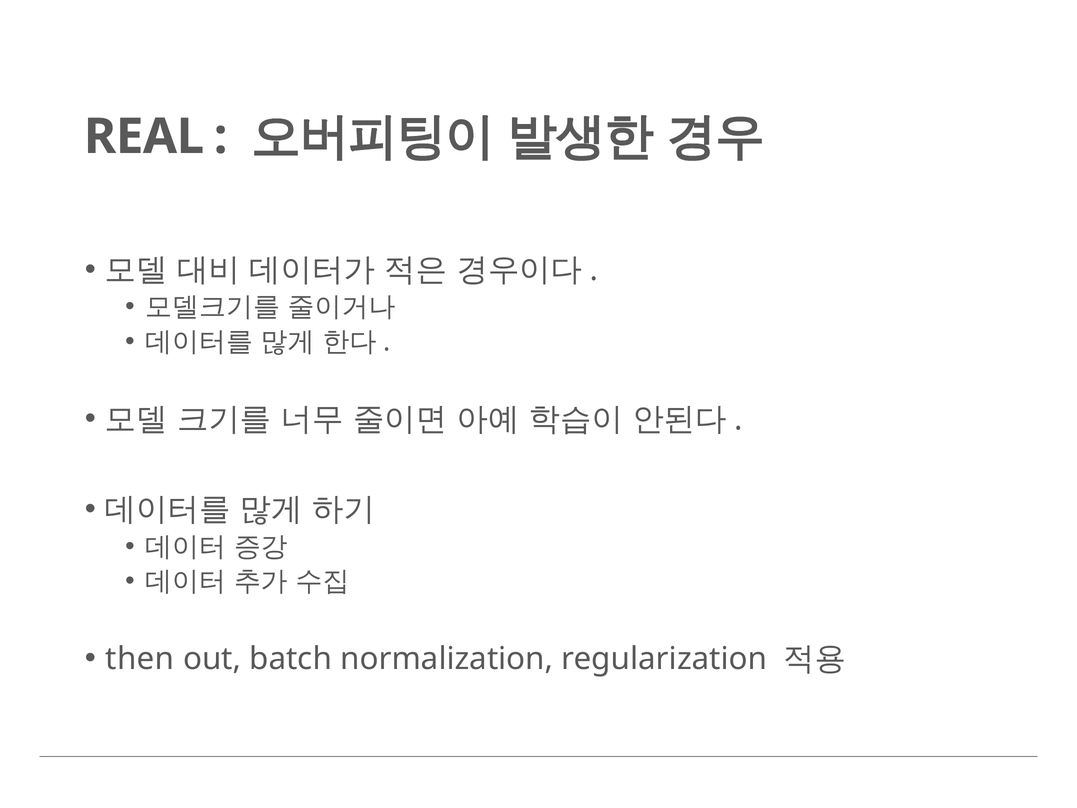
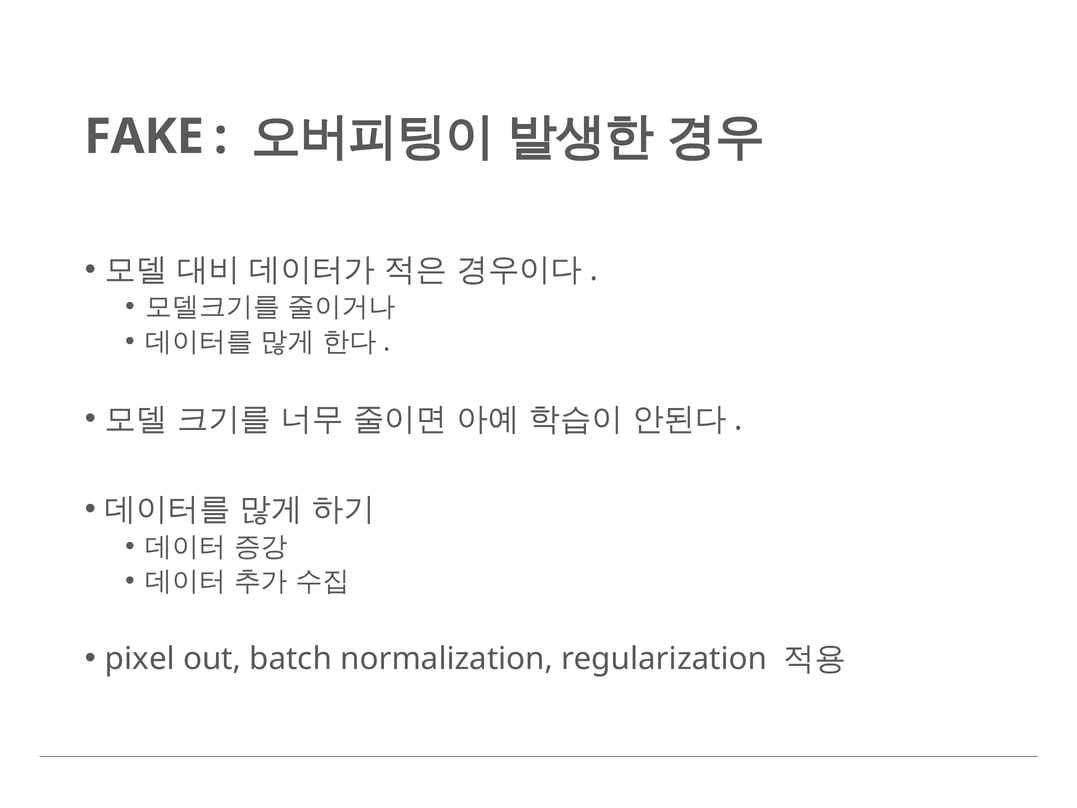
REAL: REAL -> FAKE
then: then -> pixel
